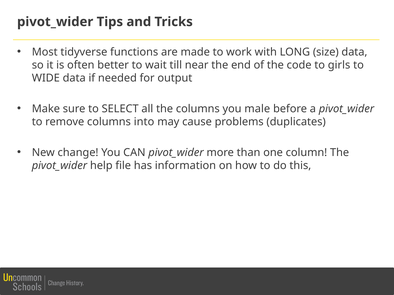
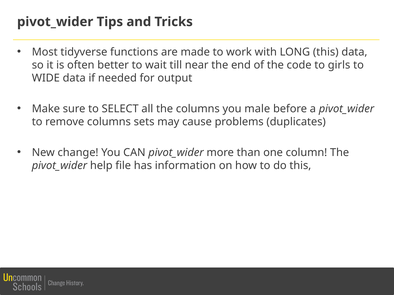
LONG size: size -> this
into: into -> sets
